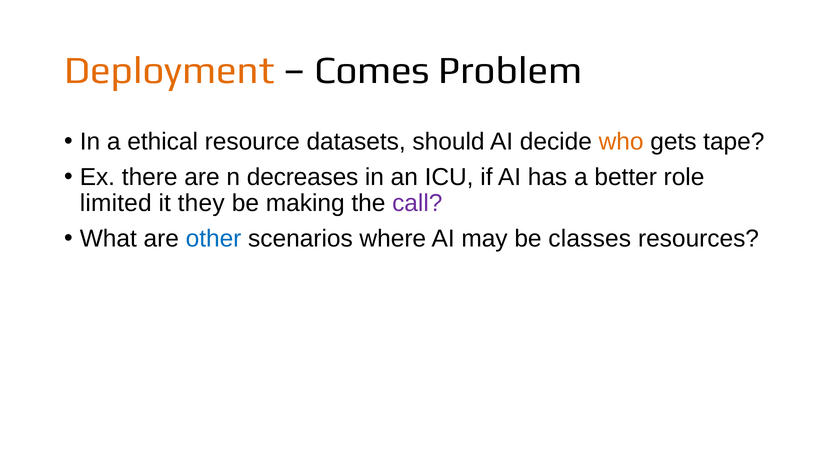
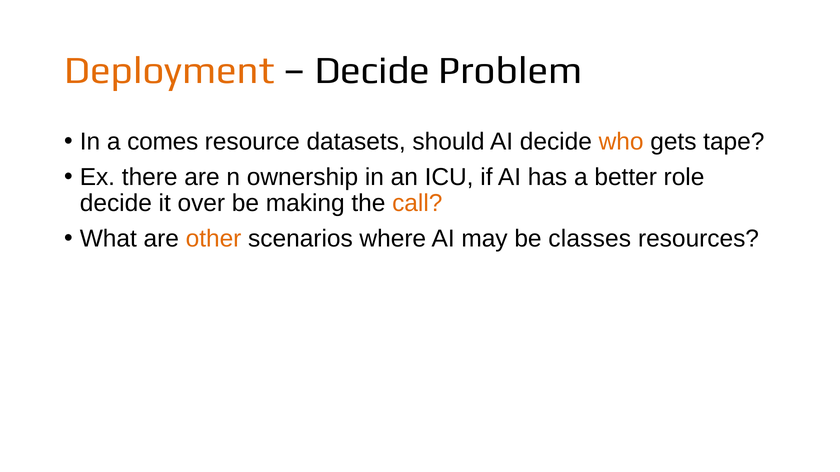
Comes at (372, 71): Comes -> Decide
ethical: ethical -> comes
decreases: decreases -> ownership
limited at (116, 204): limited -> decide
they: they -> over
call colour: purple -> orange
other colour: blue -> orange
